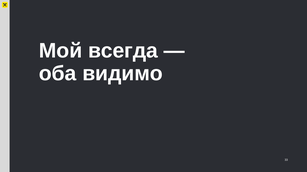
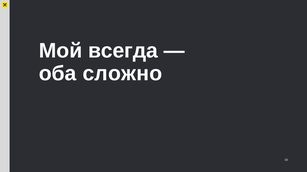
видимо: видимо -> сложно
